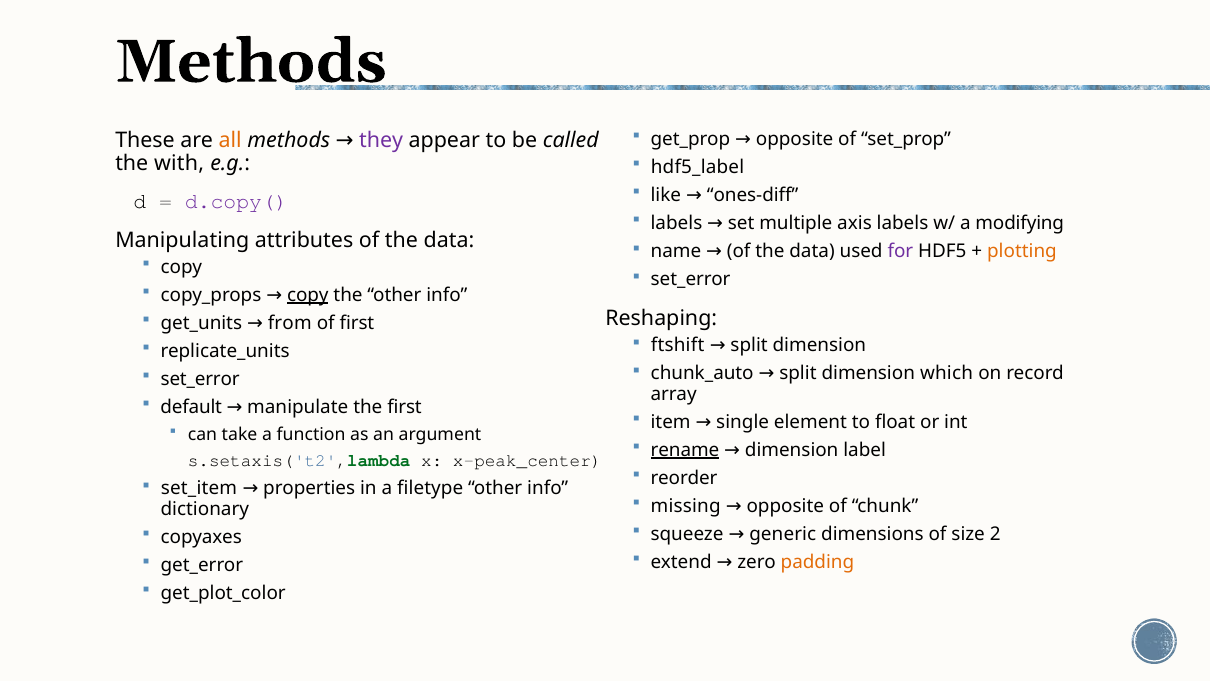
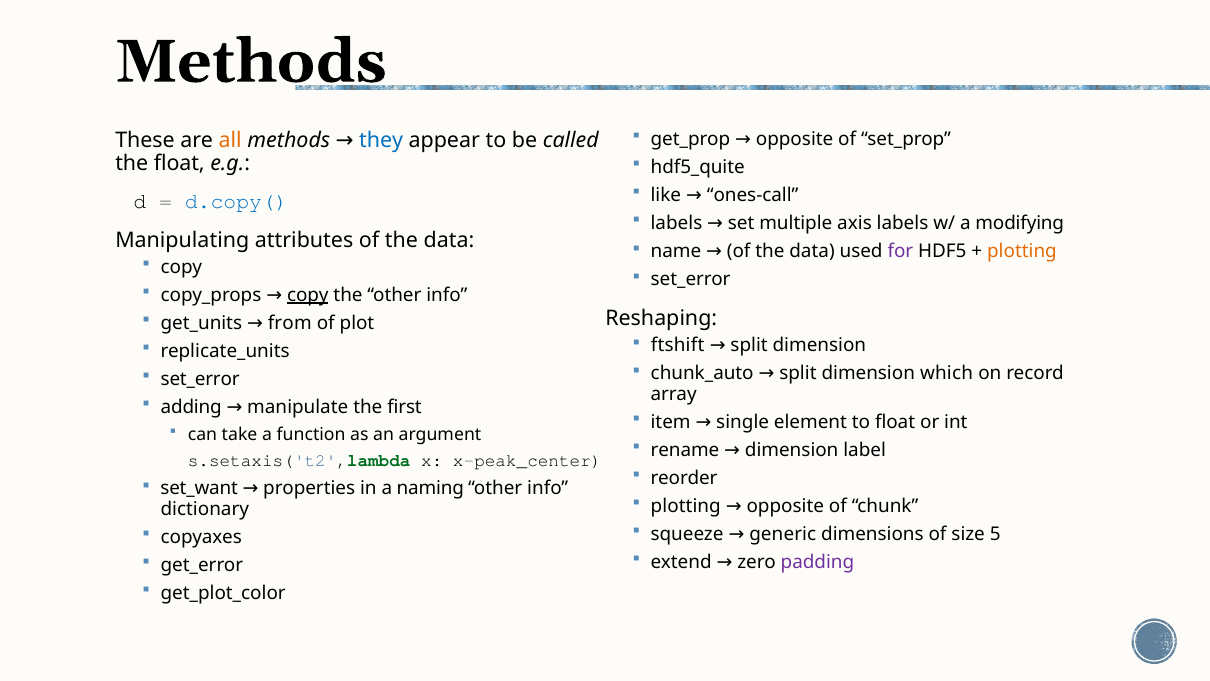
they colour: purple -> blue
the with: with -> float
hdf5_label: hdf5_label -> hdf5_quite
ones-diff: ones-diff -> ones-call
d.copy( colour: purple -> blue
of first: first -> plot
default: default -> adding
rename underline: present -> none
set_item: set_item -> set_want
filetype: filetype -> naming
missing at (686, 506): missing -> plotting
2: 2 -> 5
padding colour: orange -> purple
